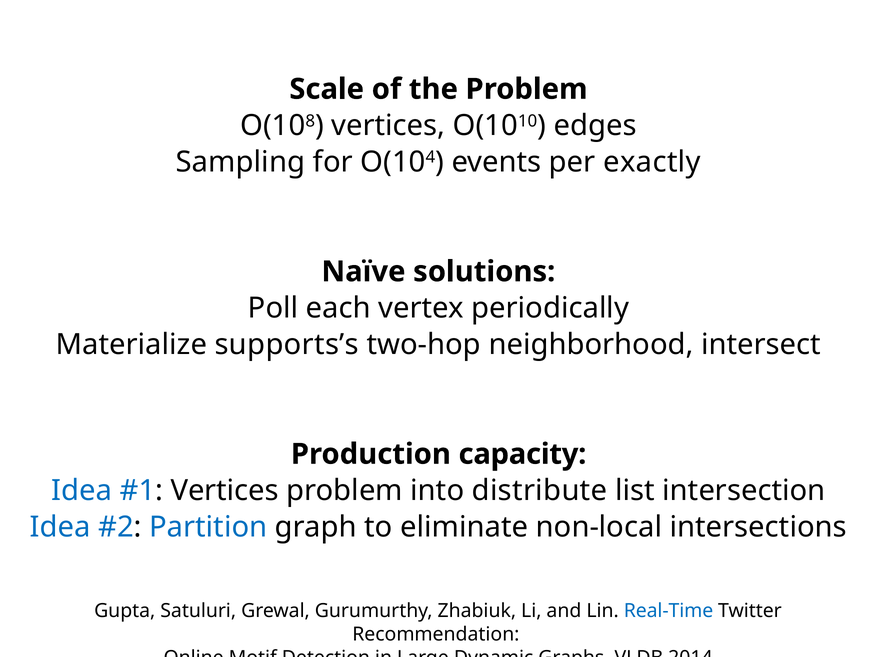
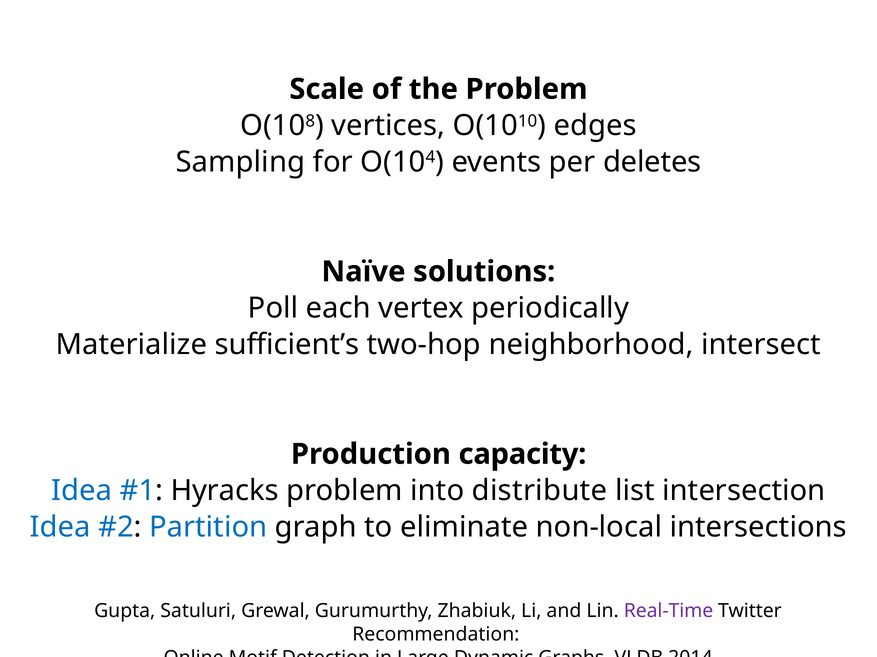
exactly: exactly -> deletes
supports’s: supports’s -> sufficient’s
Vertices at (225, 491): Vertices -> Hyracks
Real-Time colour: blue -> purple
